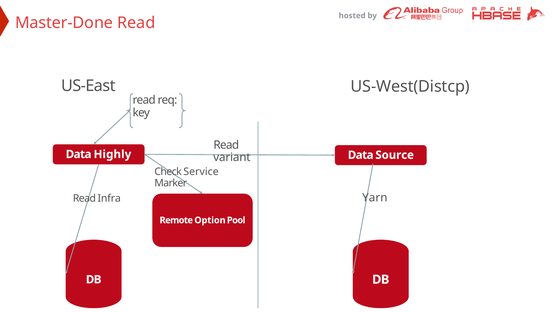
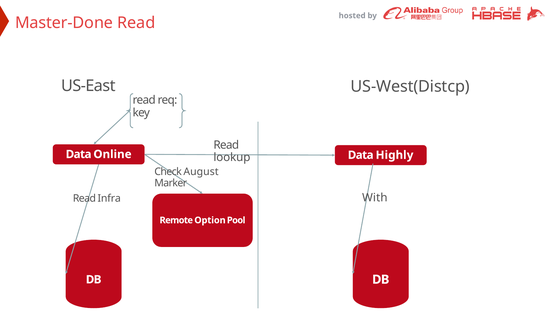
Highly: Highly -> Online
Source: Source -> Highly
variant: variant -> lookup
Service: Service -> August
Yarn: Yarn -> With
